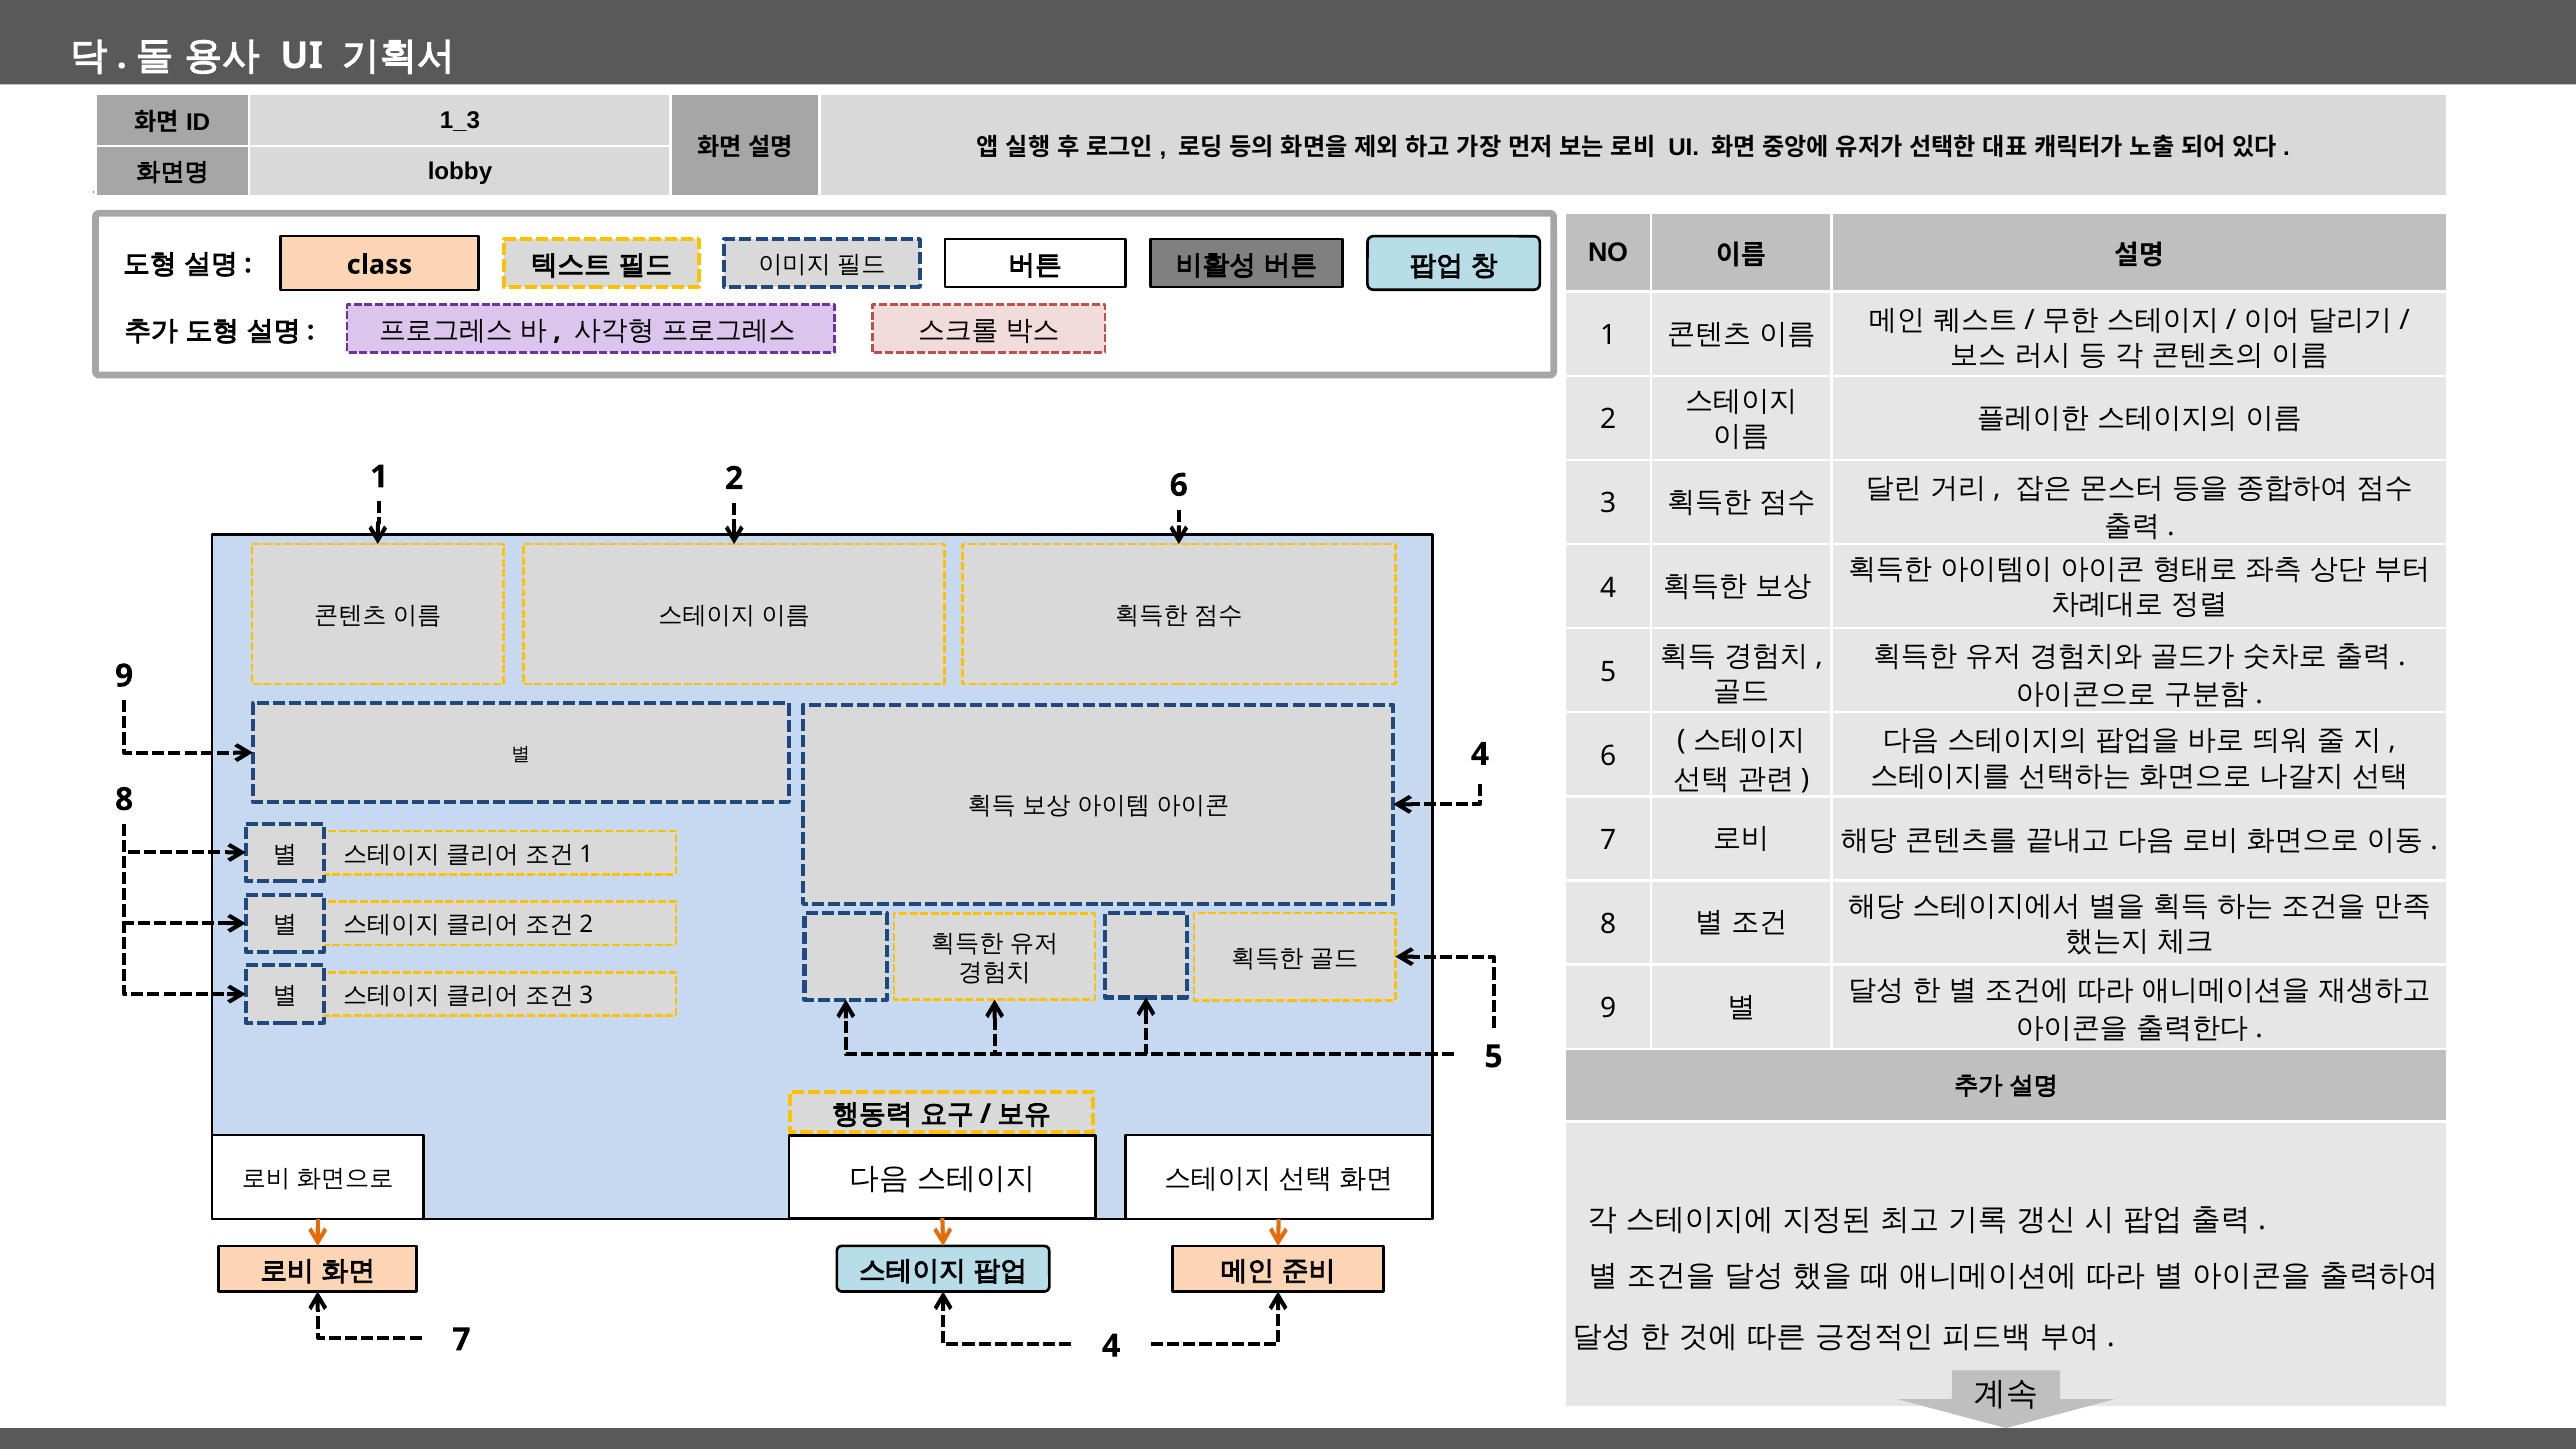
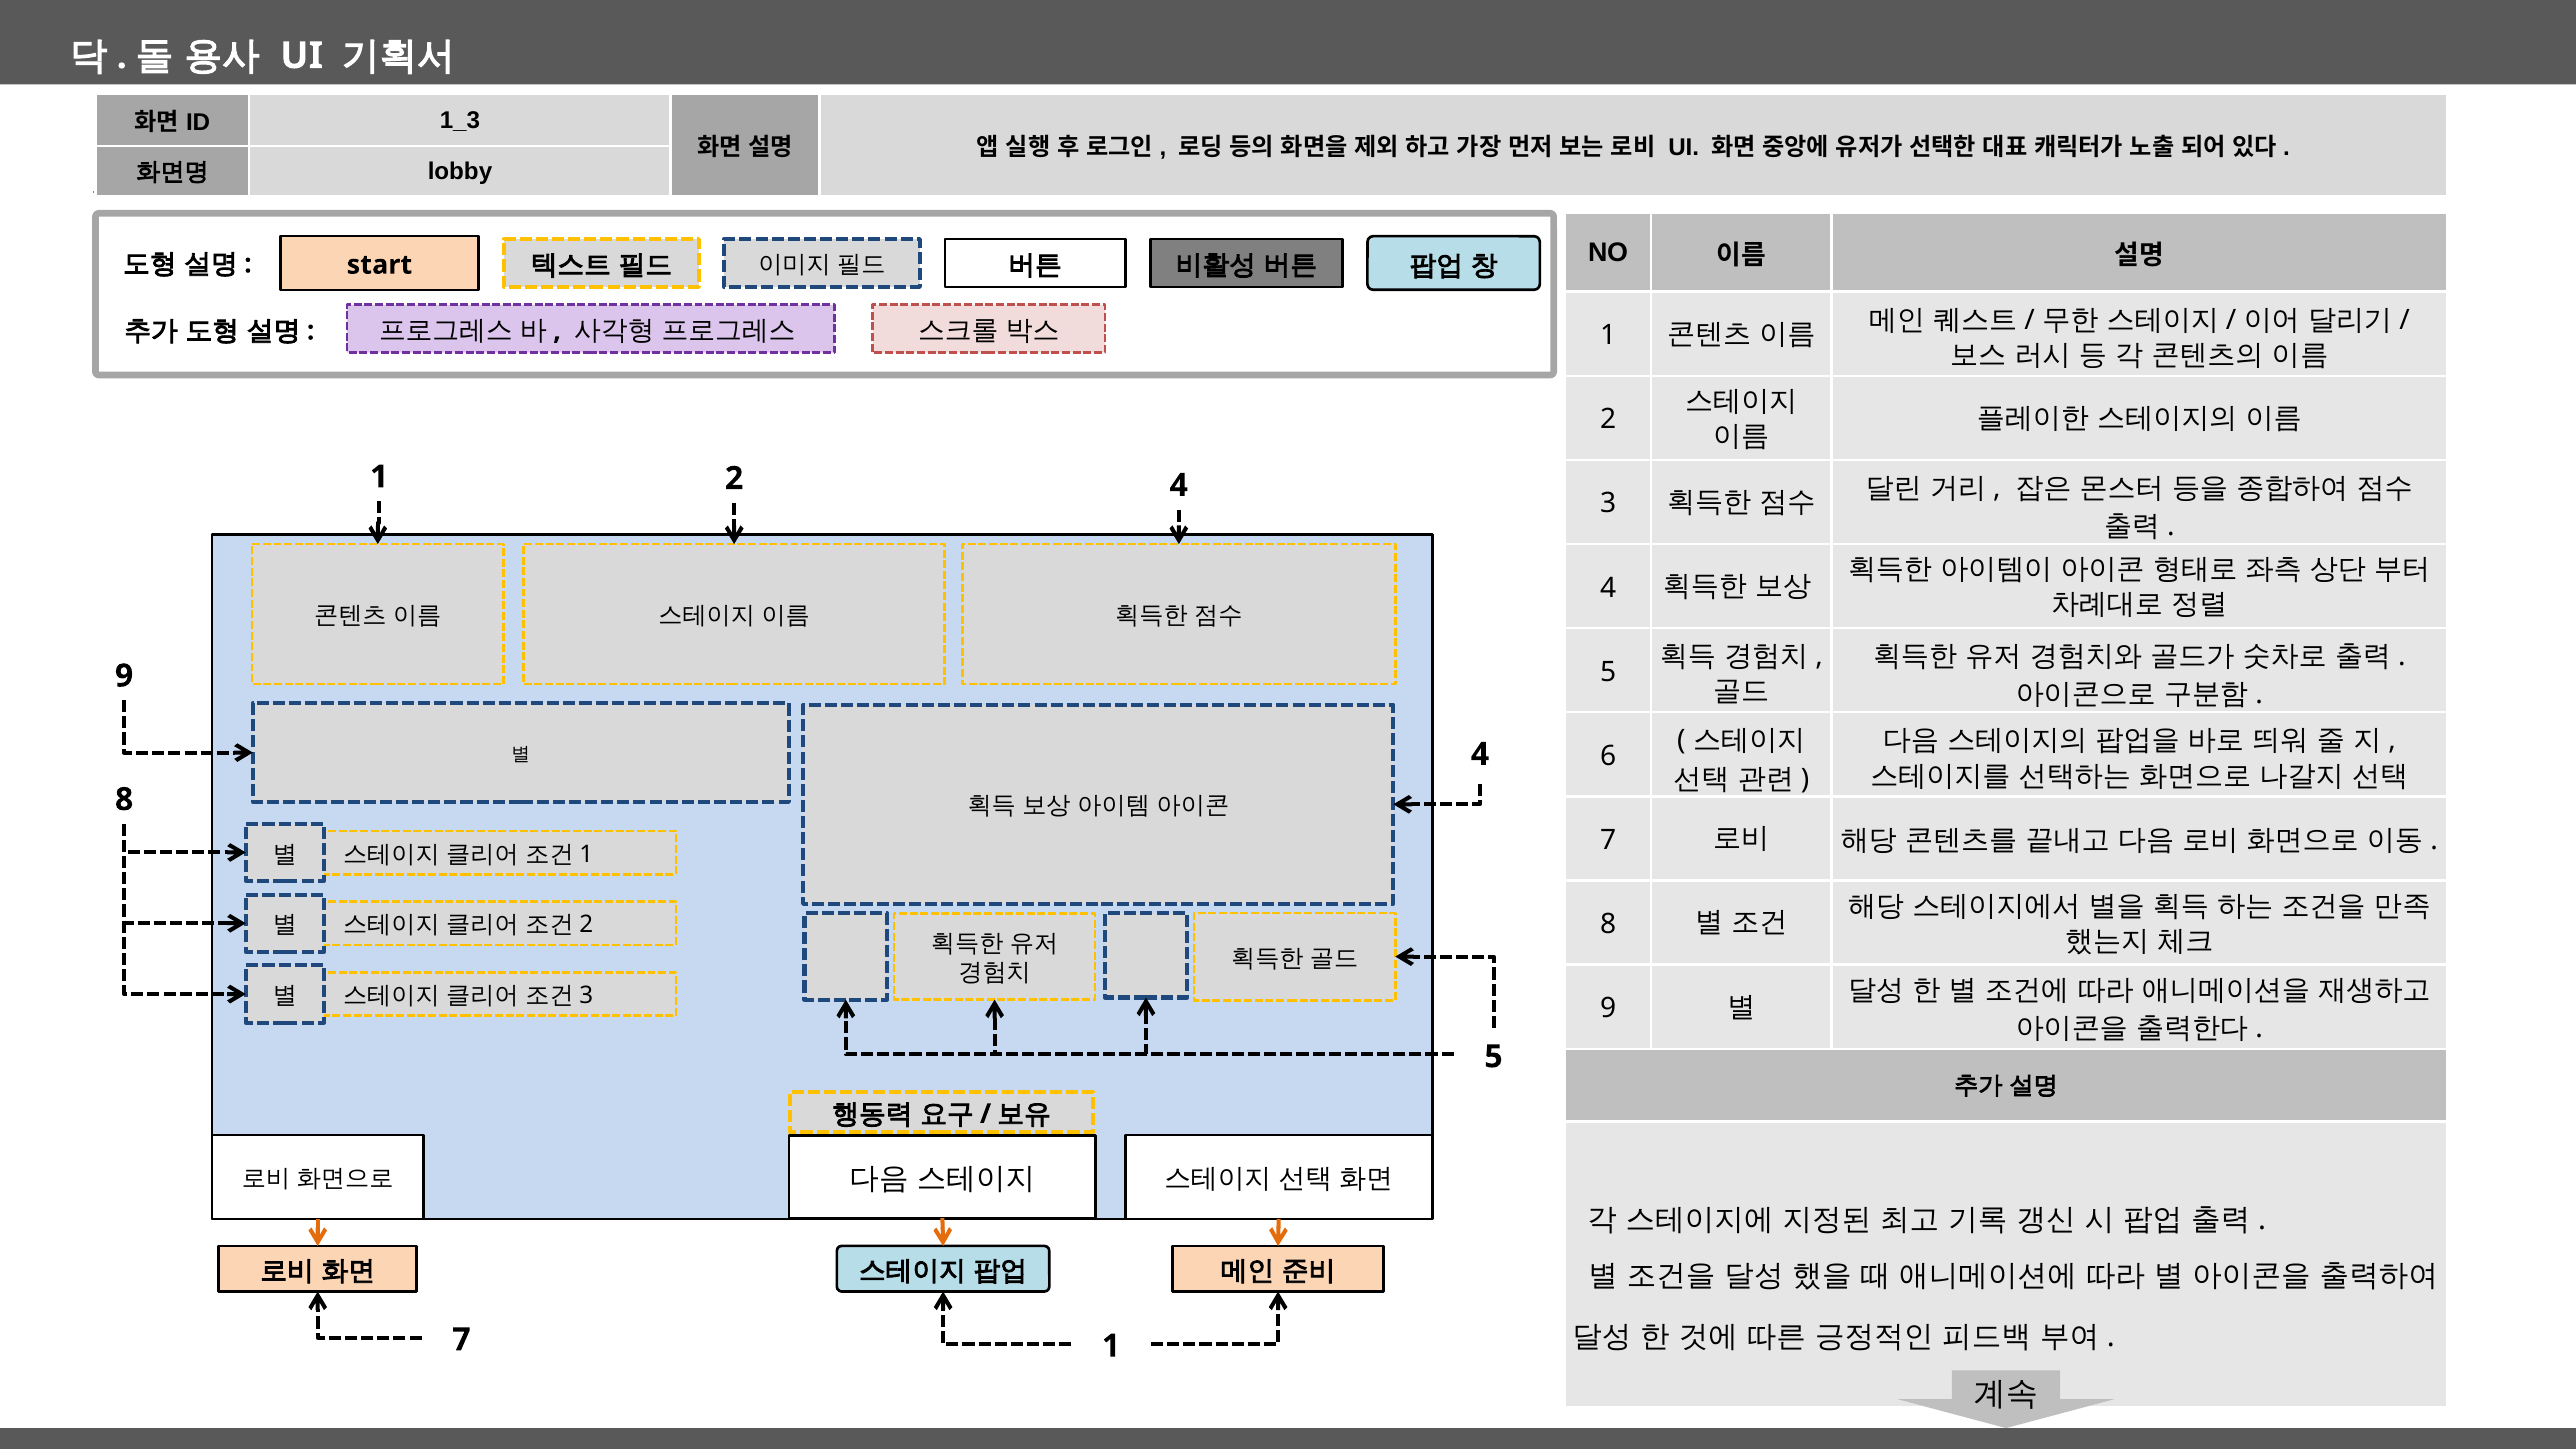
class: class -> start
2 6: 6 -> 4
7 4: 4 -> 1
